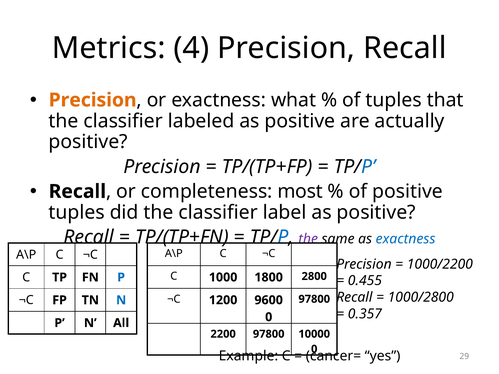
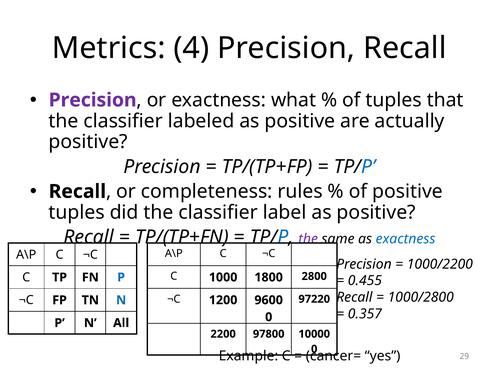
Precision at (93, 100) colour: orange -> purple
most: most -> rules
97800 at (314, 299): 97800 -> 97220
